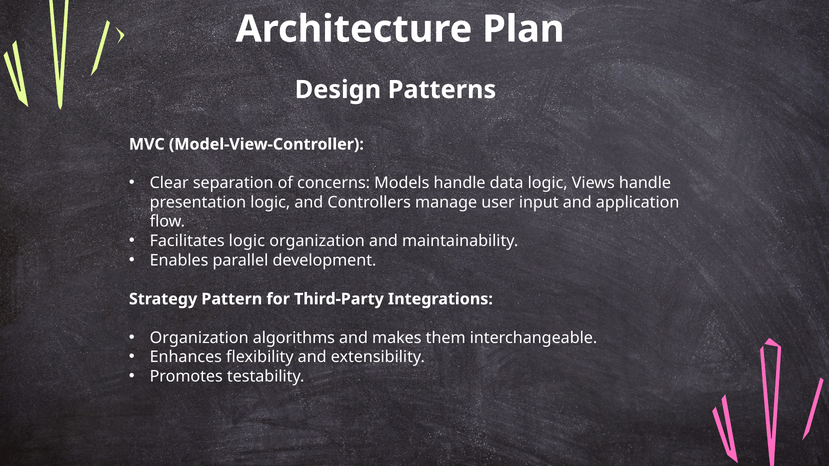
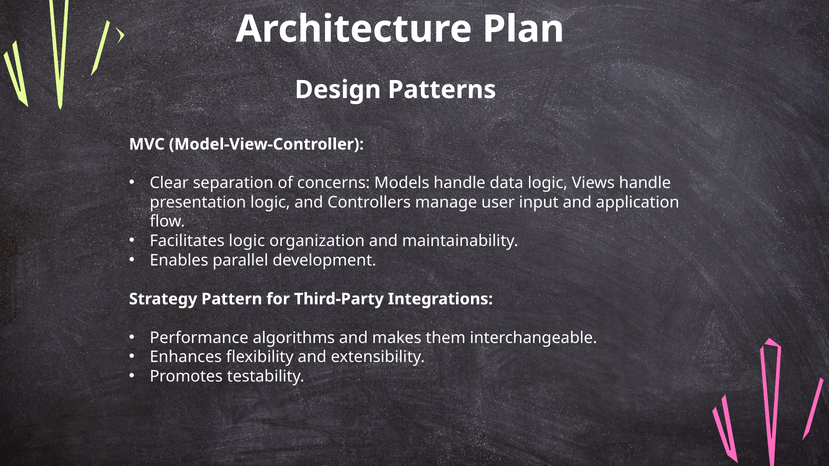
Organization at (199, 338): Organization -> Performance
